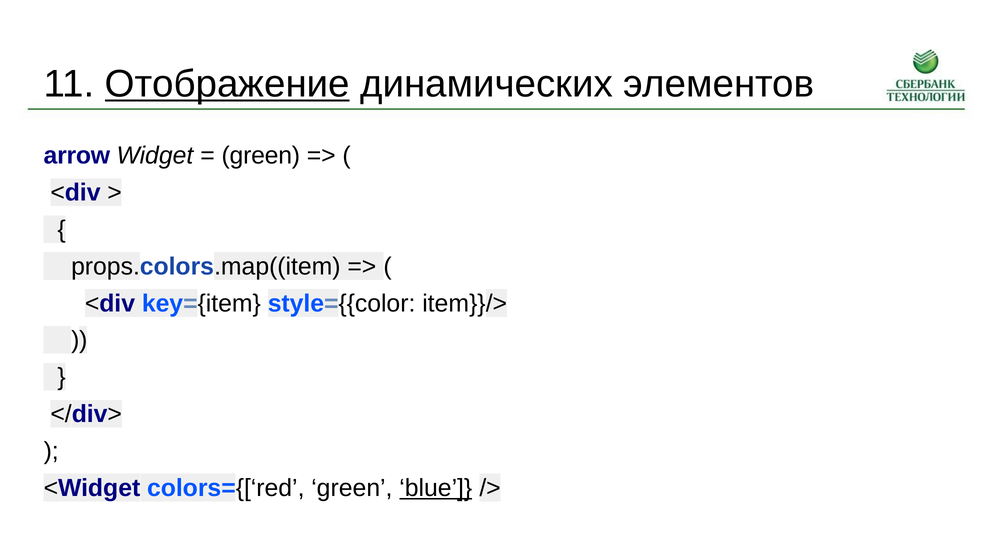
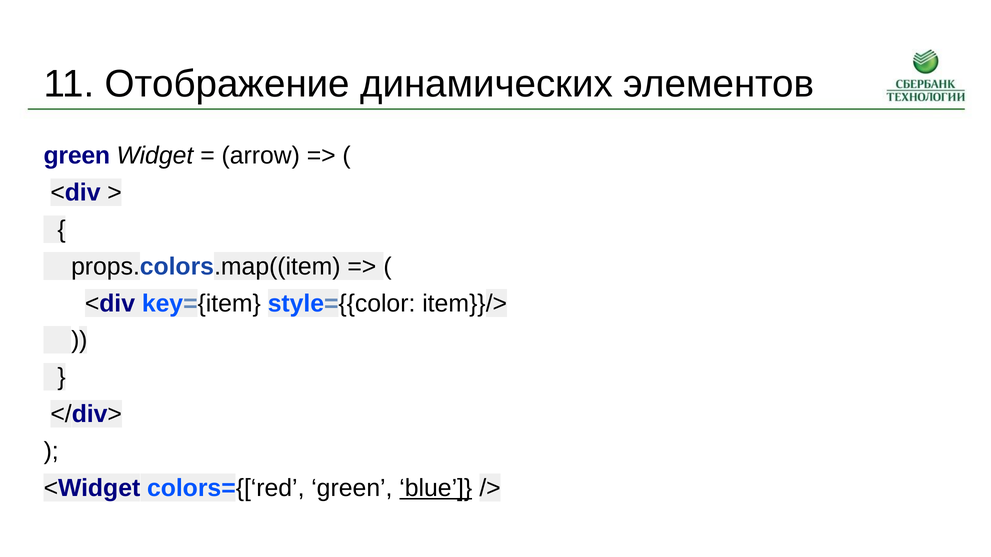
Отображение underline: present -> none
arrow at (77, 156): arrow -> green
green at (261, 156): green -> arrow
